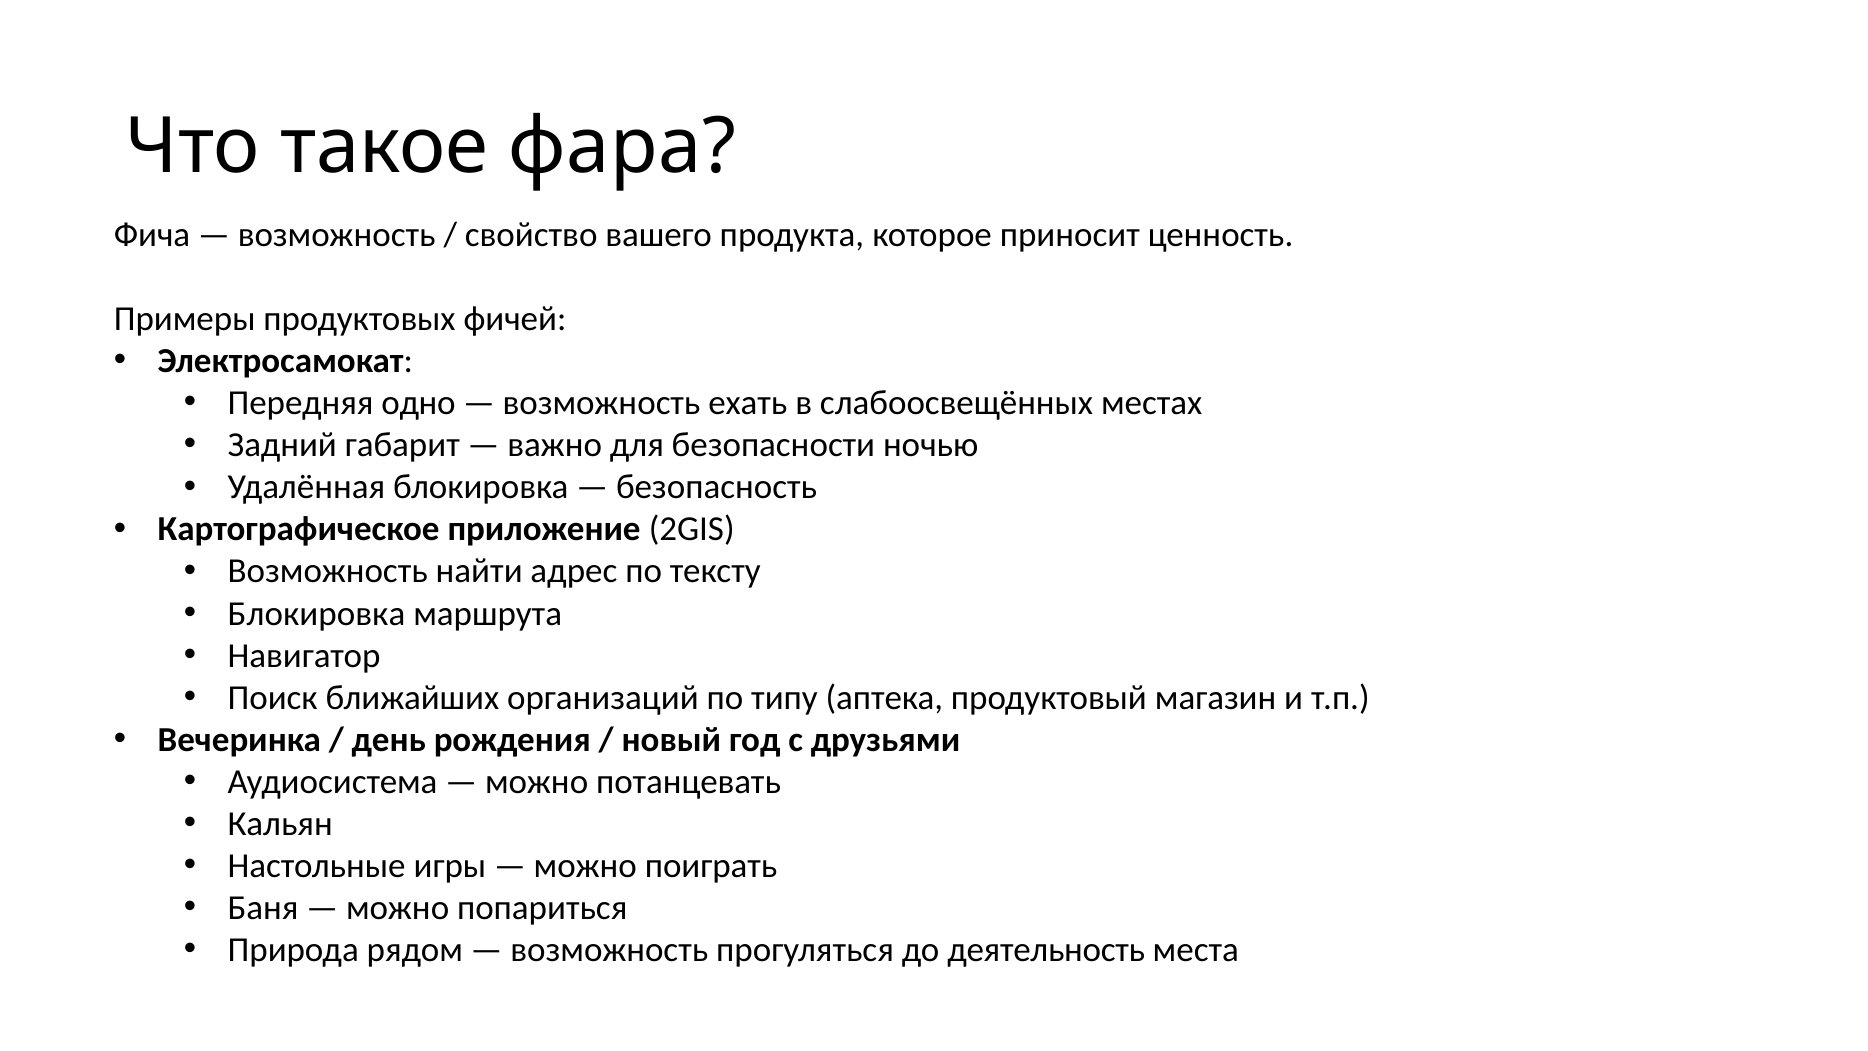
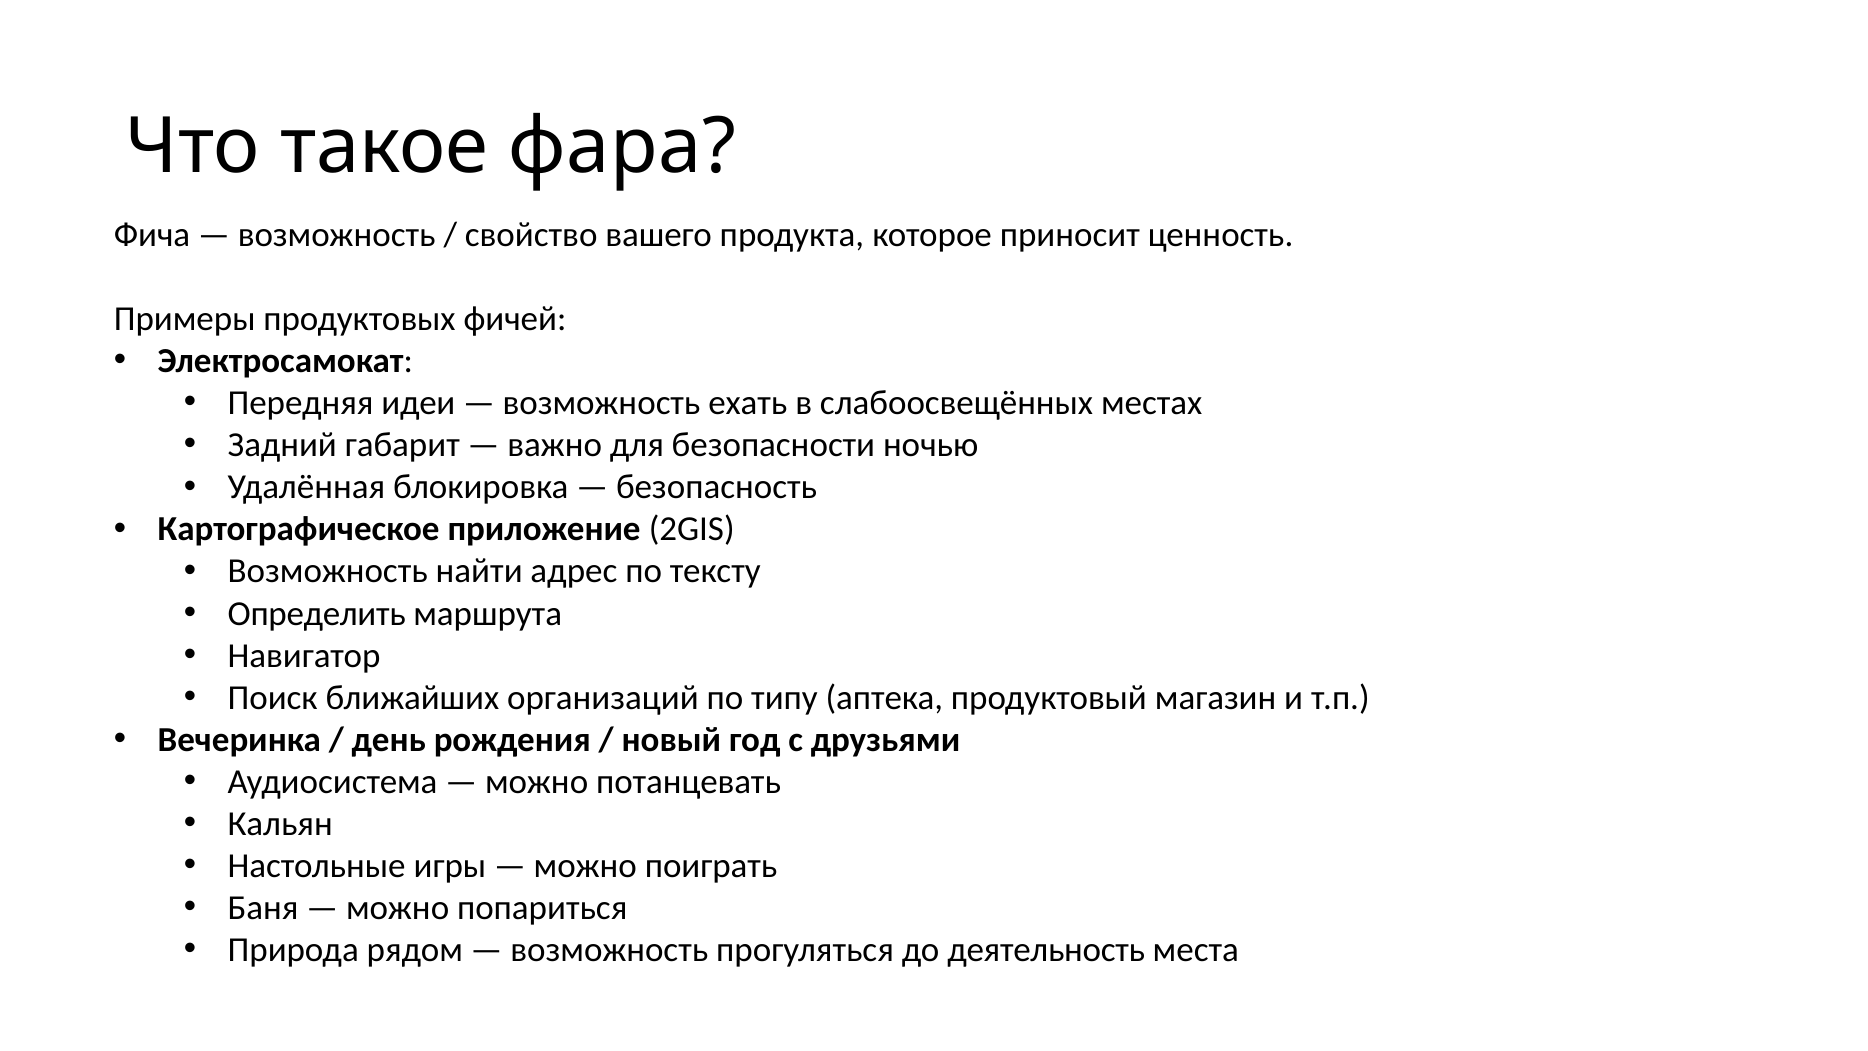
одно: одно -> идеи
Блокировка at (317, 613): Блокировка -> Определить
